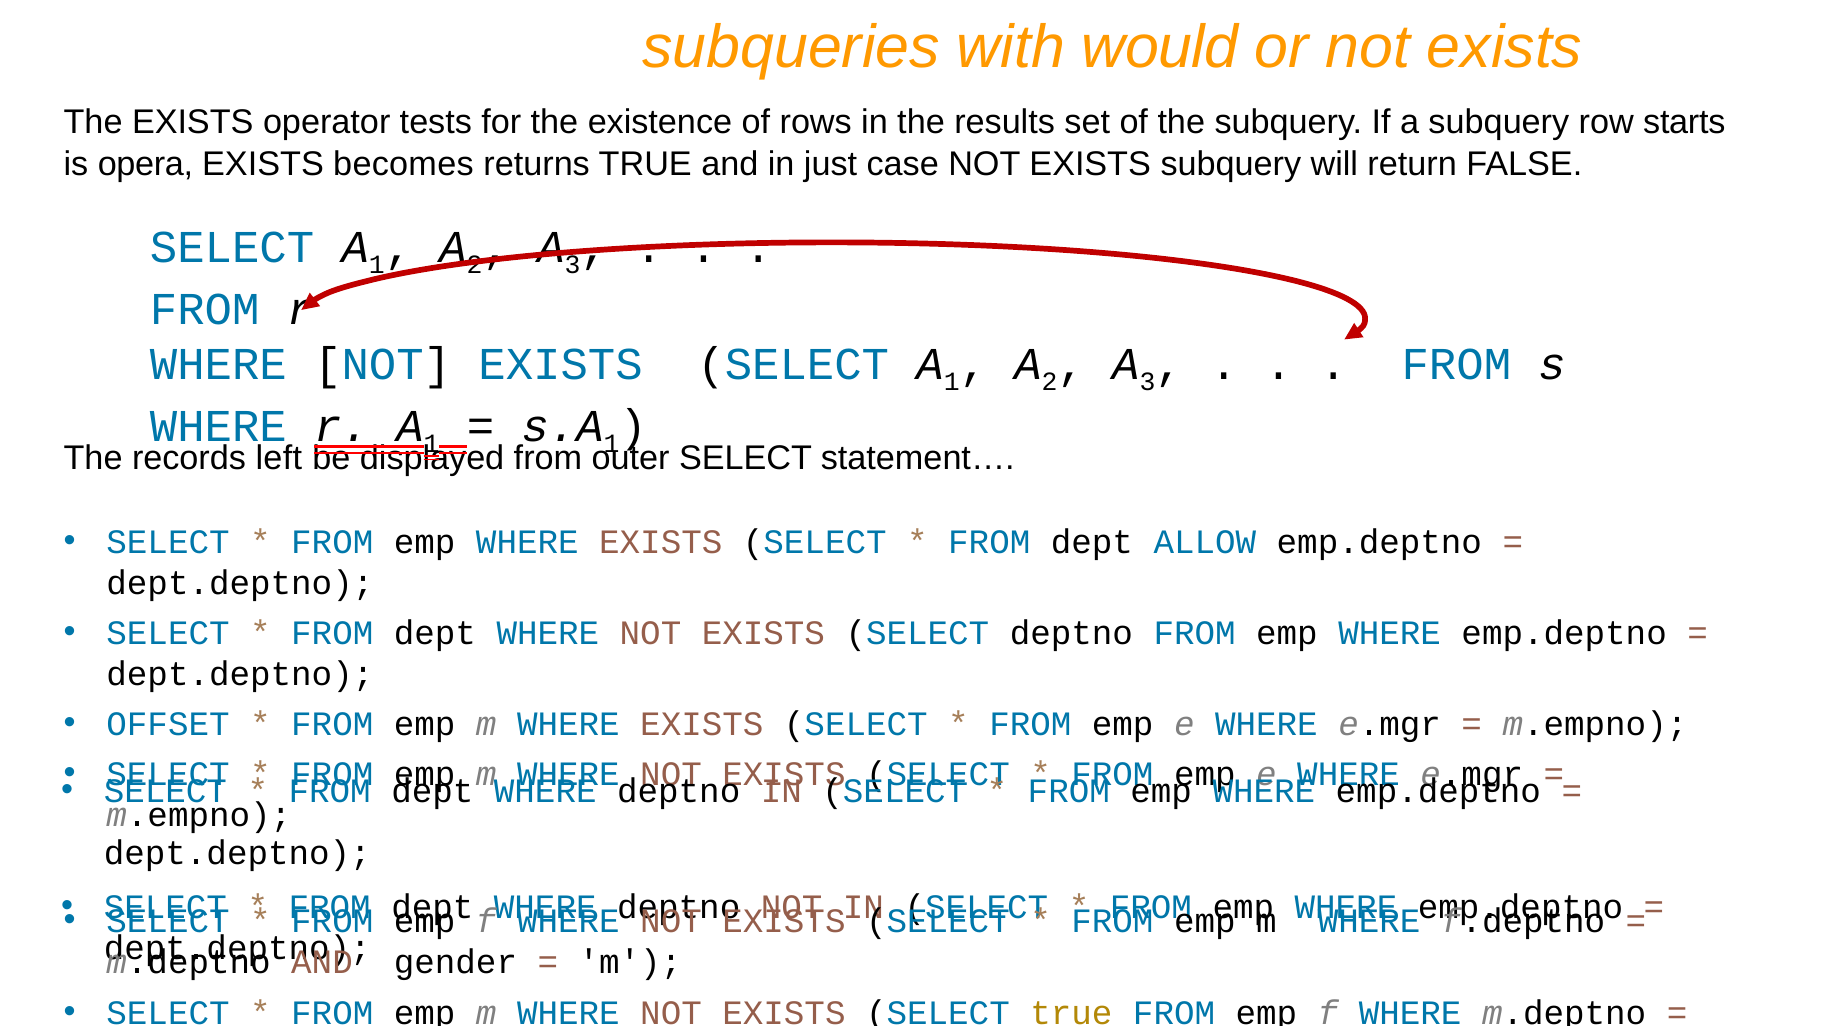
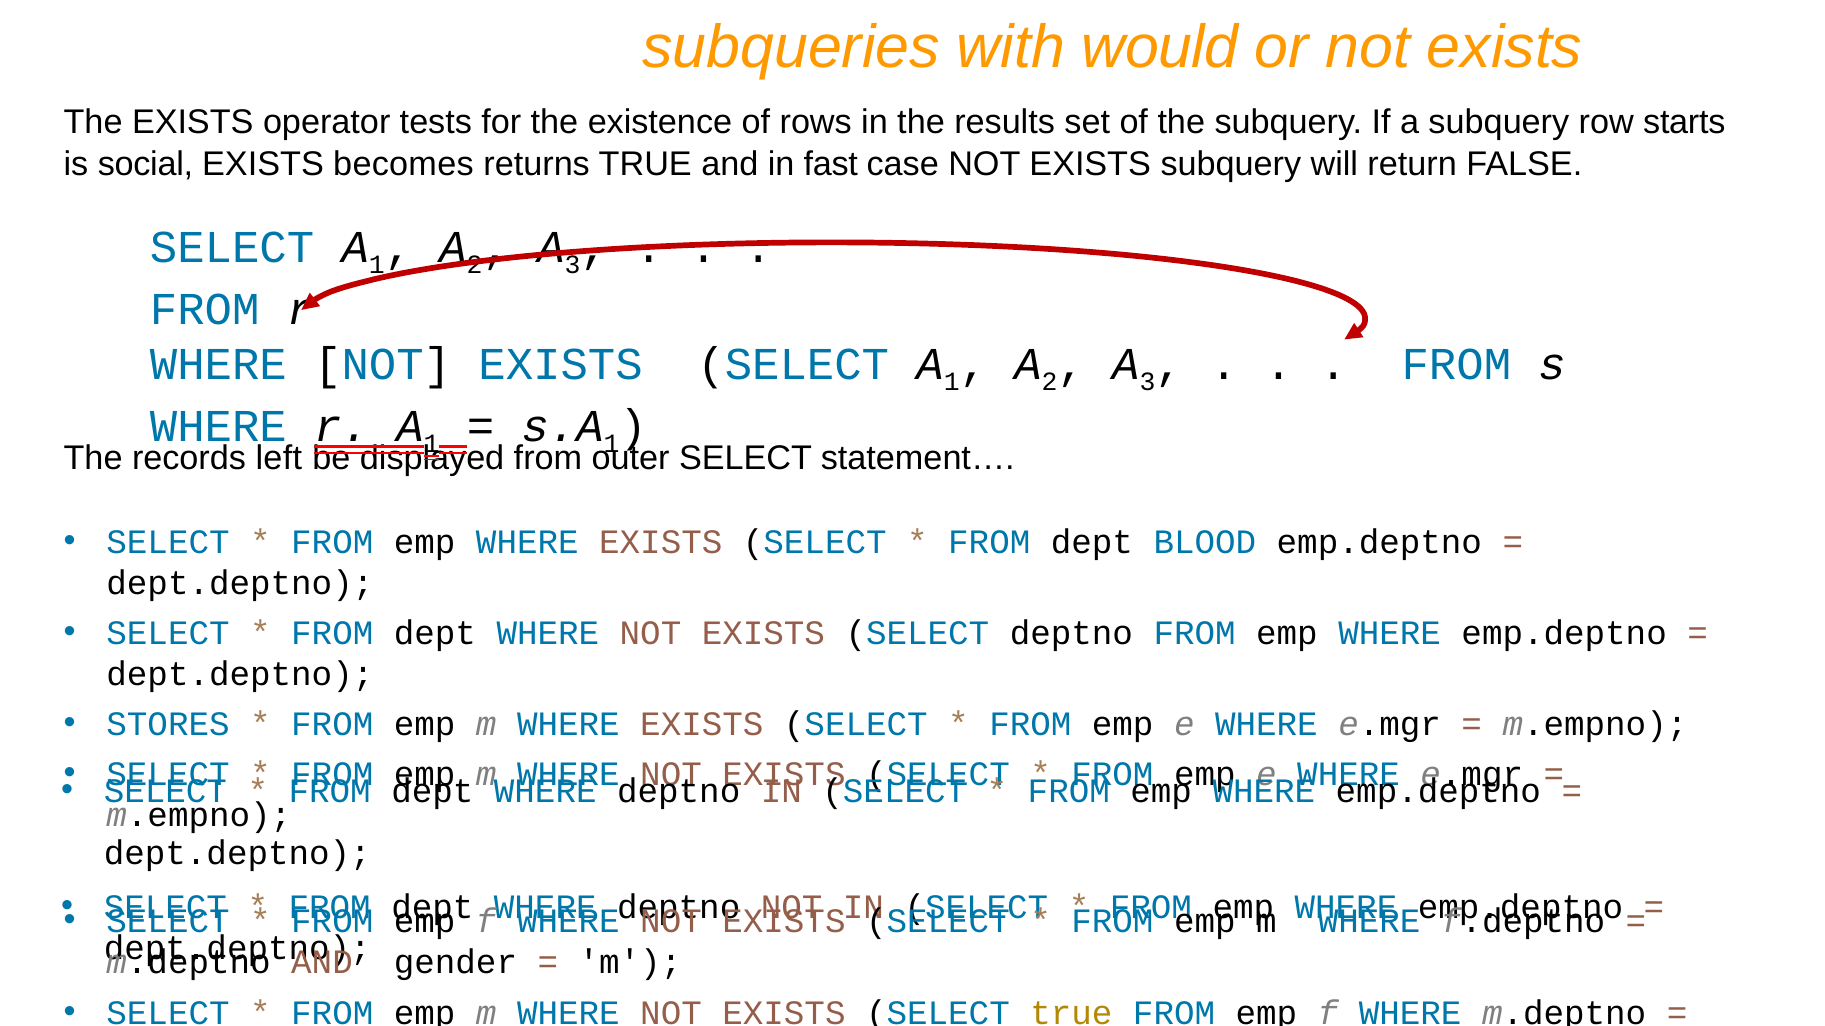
opera: opera -> social
just: just -> fast
ALLOW: ALLOW -> BLOOD
OFFSET: OFFSET -> STORES
